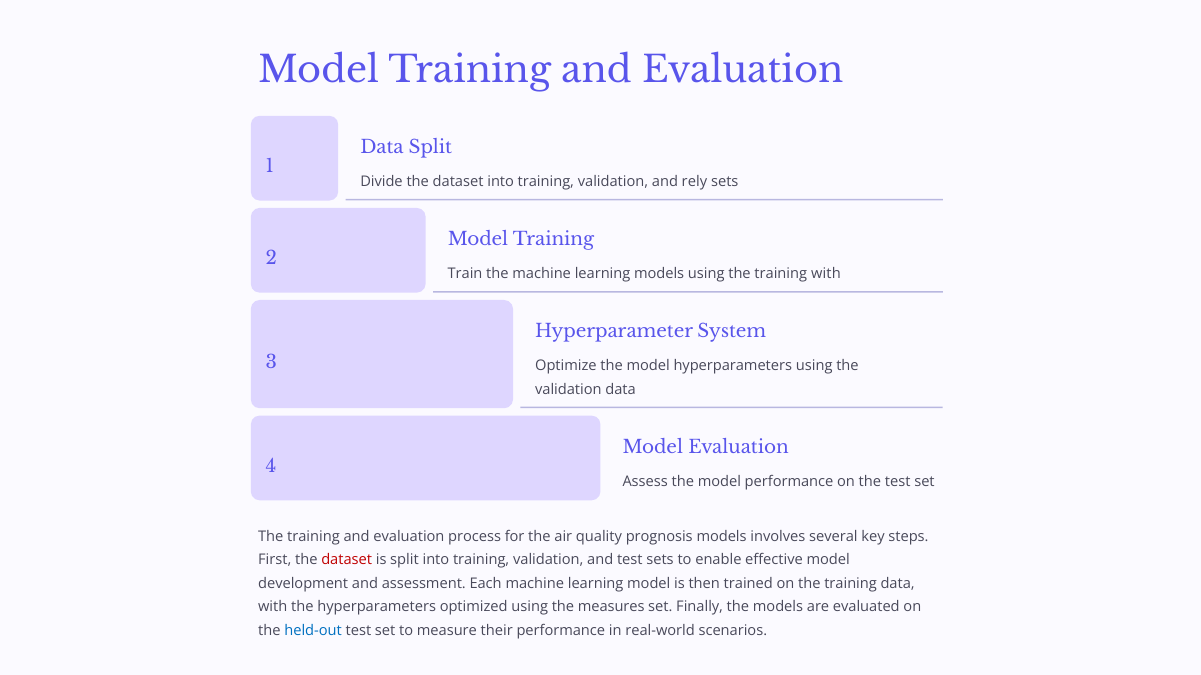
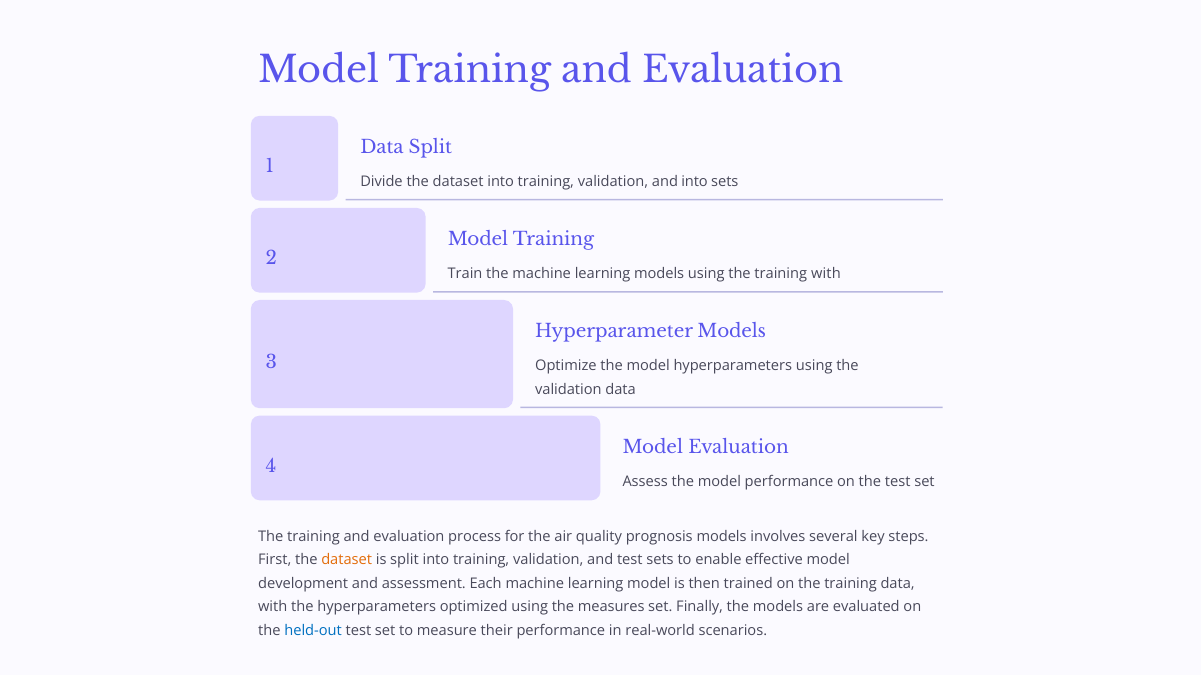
and rely: rely -> into
Hyperparameter System: System -> Models
dataset at (347, 560) colour: red -> orange
